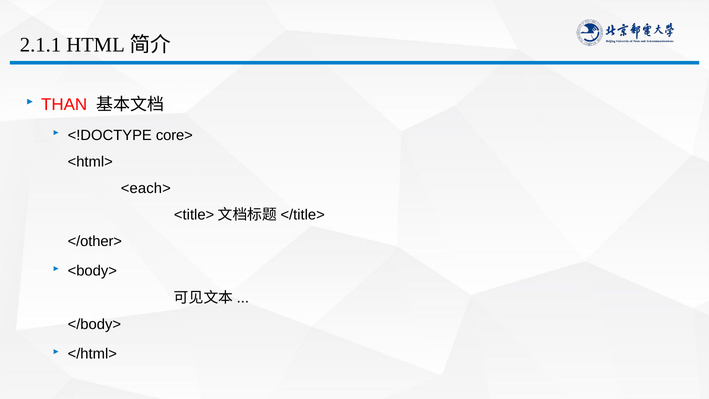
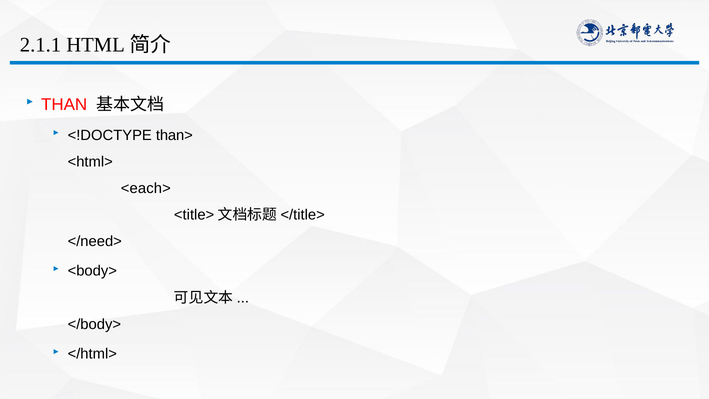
core>: core> -> than>
</other>: </other> -> </need>
